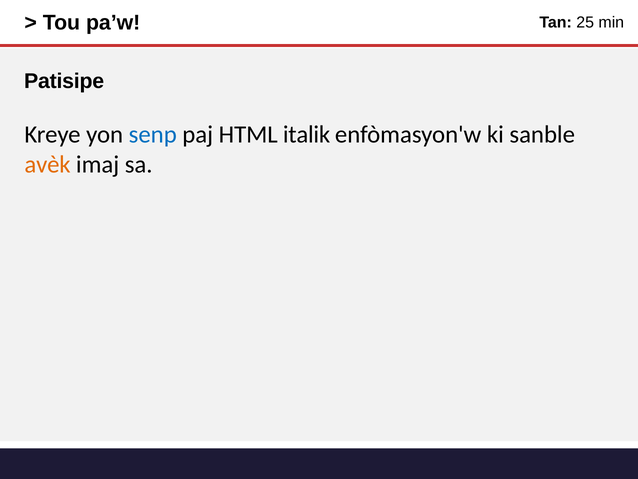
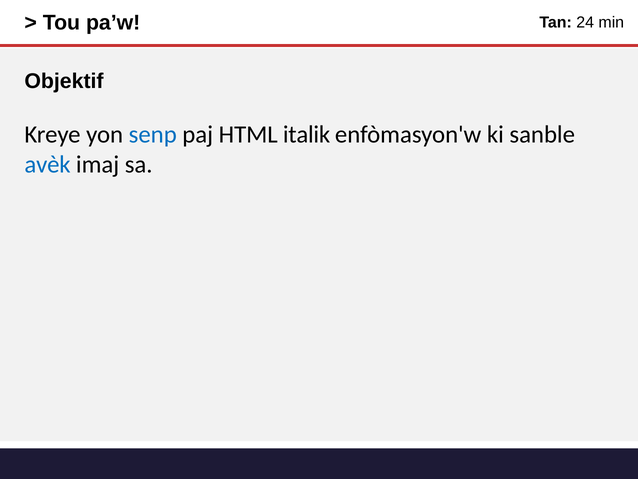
25: 25 -> 24
Patisipe: Patisipe -> Objektif
avèk colour: orange -> blue
